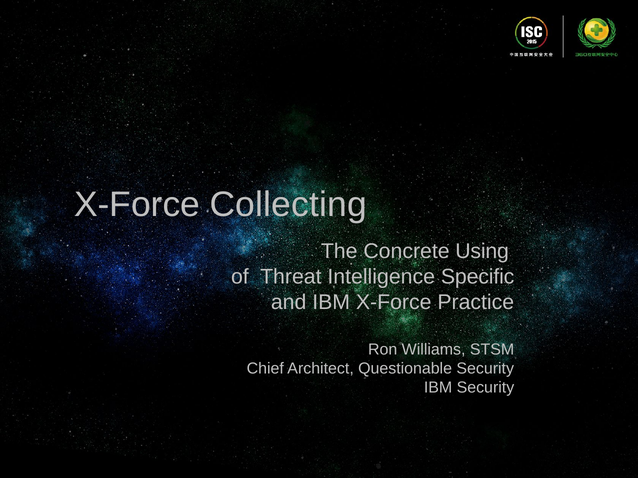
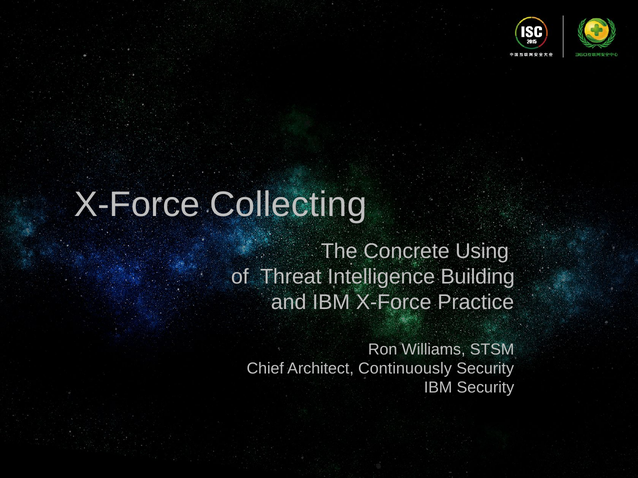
Specific: Specific -> Building
Questionable: Questionable -> Continuously
